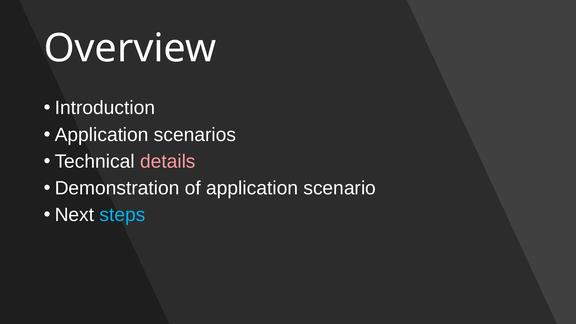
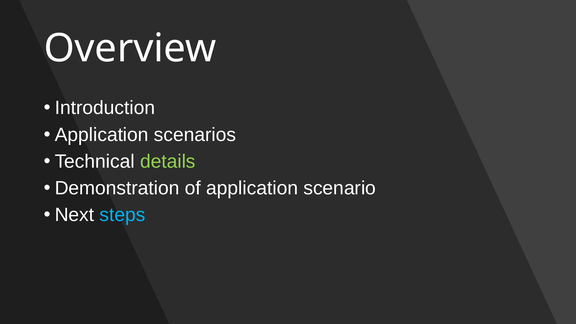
details colour: pink -> light green
